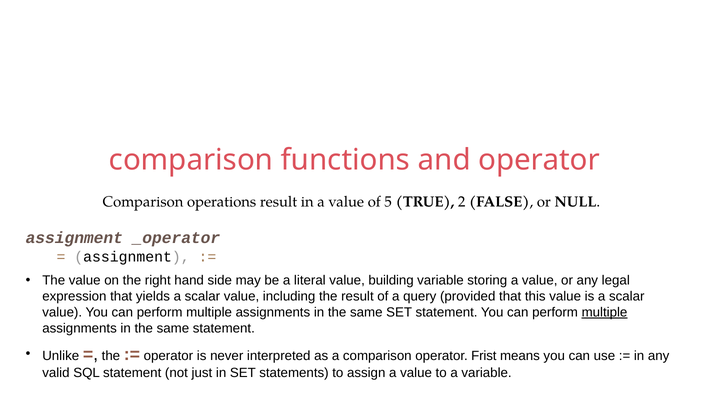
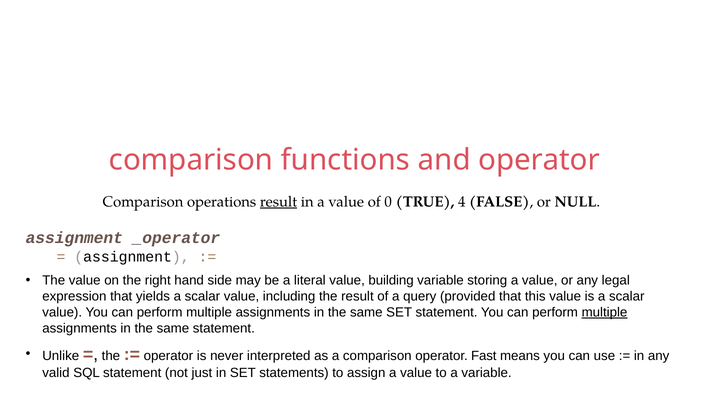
result at (279, 202) underline: none -> present
5: 5 -> 0
2: 2 -> 4
Frist: Frist -> Fast
